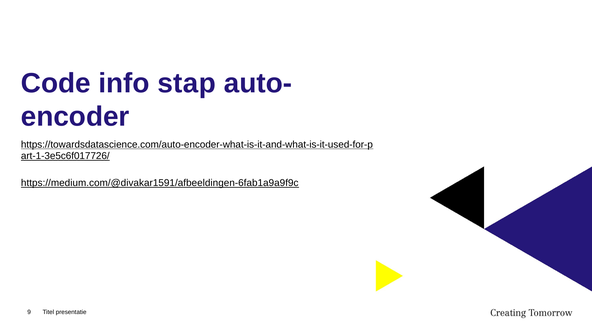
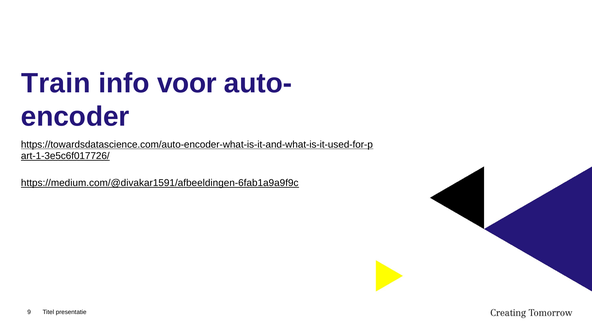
Code: Code -> Train
stap: stap -> voor
